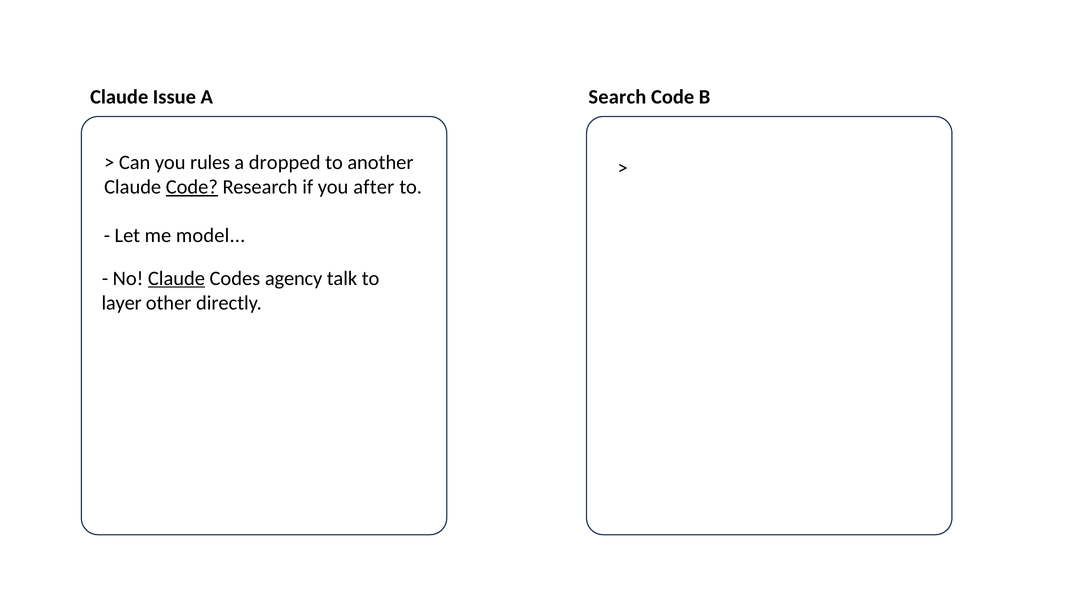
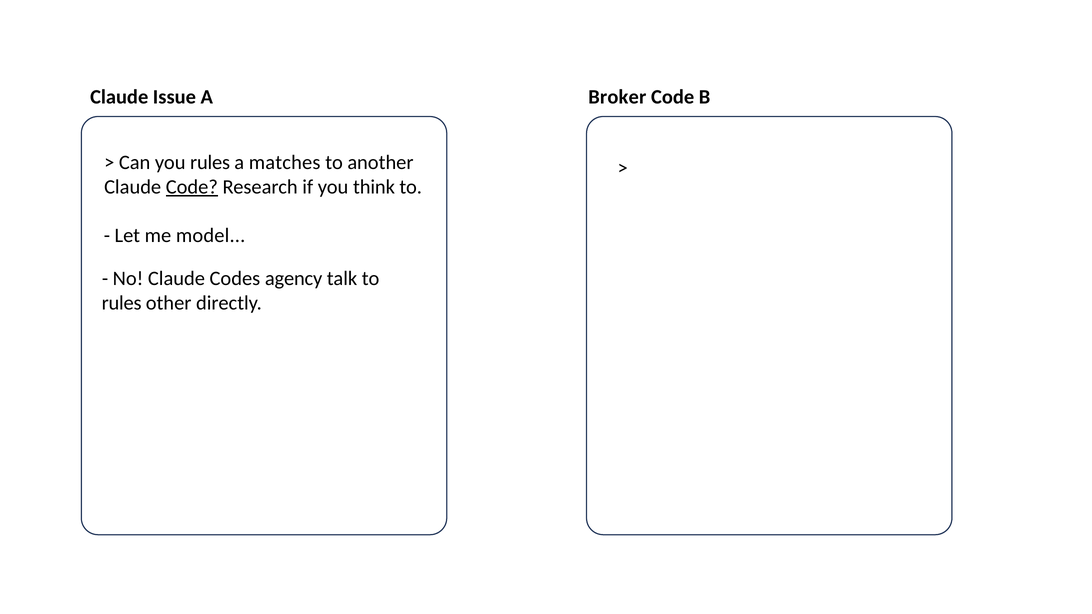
Search: Search -> Broker
dropped: dropped -> matches
after: after -> think
Claude at (176, 278) underline: present -> none
layer at (122, 303): layer -> rules
